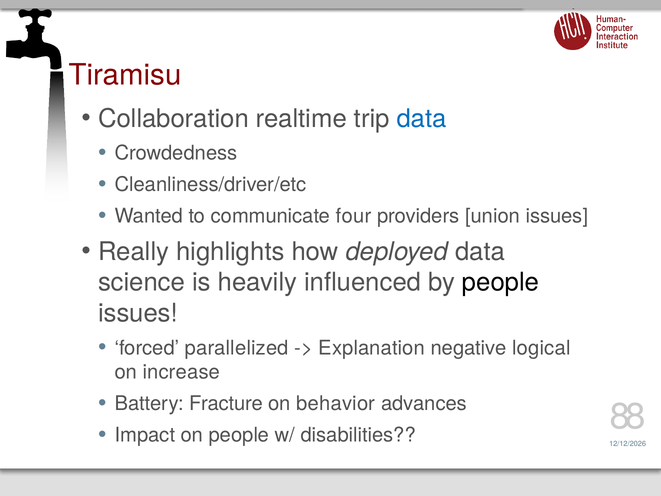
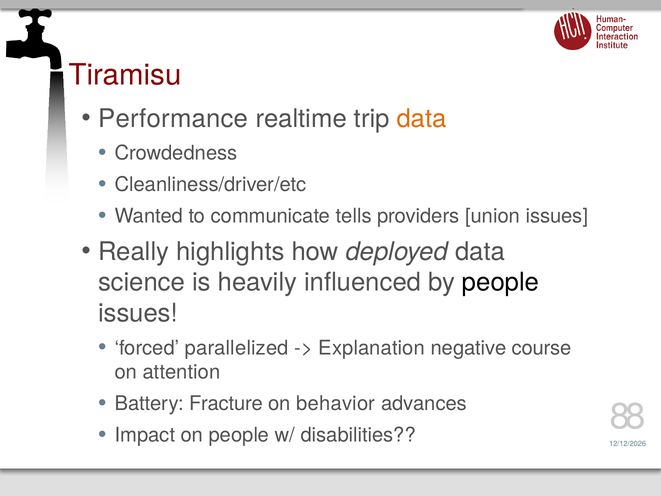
Collaboration: Collaboration -> Performance
data at (422, 119) colour: blue -> orange
four: four -> tells
logical: logical -> course
increase: increase -> attention
